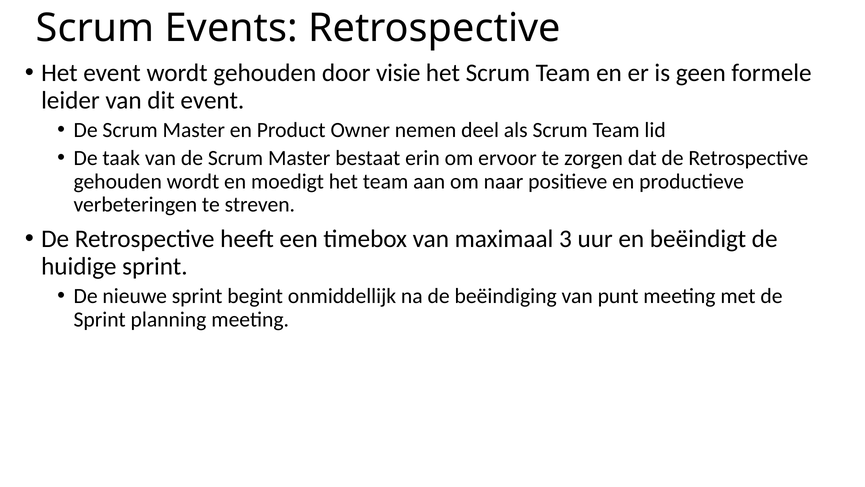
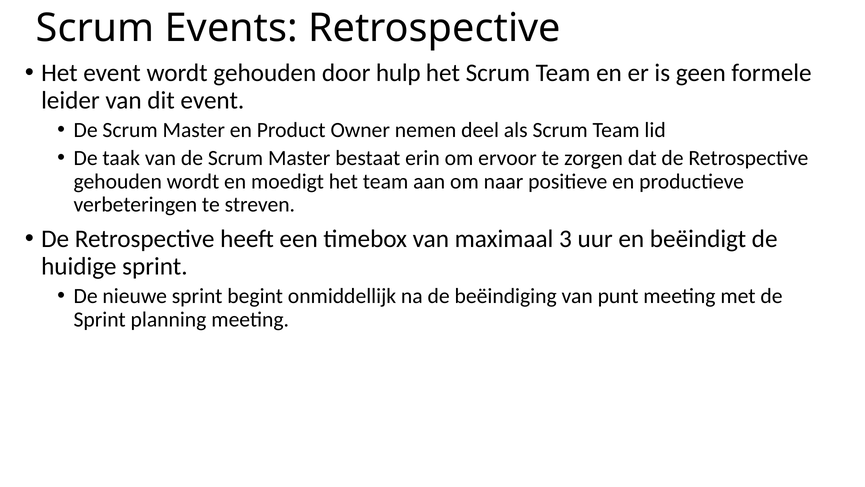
visie: visie -> hulp
